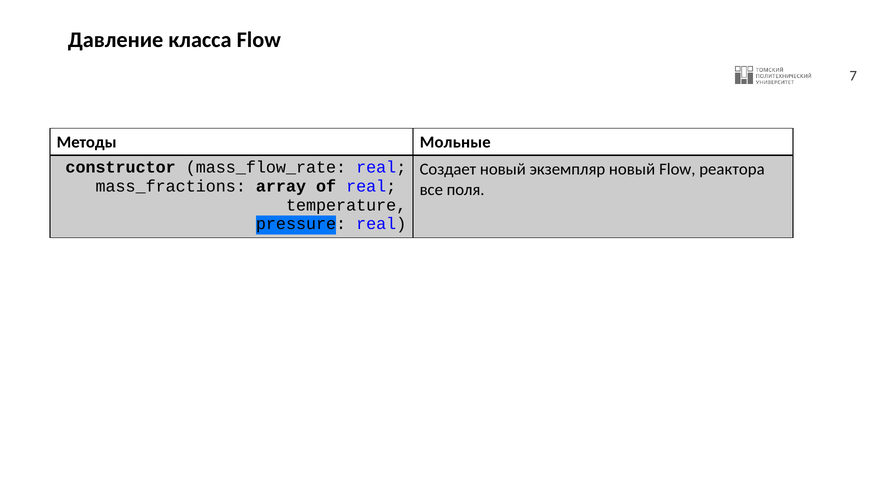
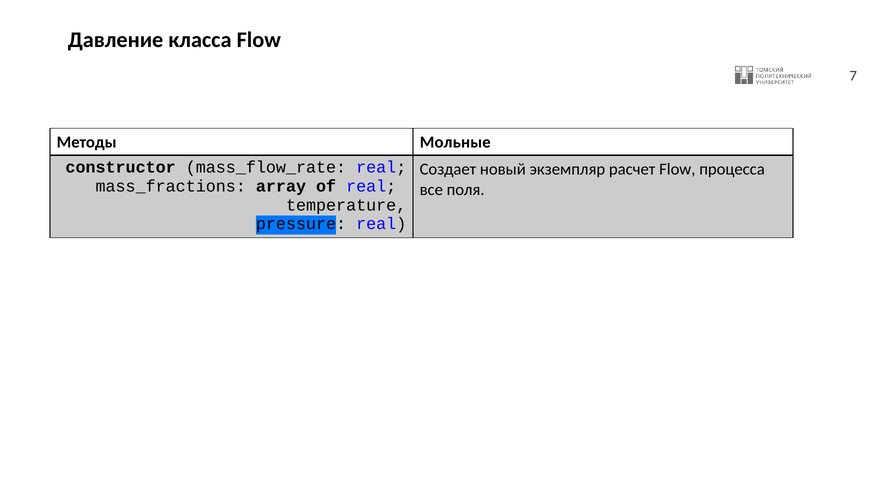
экземпляр новый: новый -> расчет
реактора: реактора -> процесса
